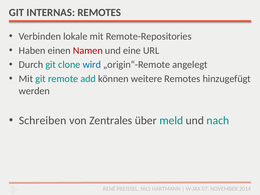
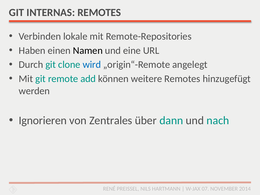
Namen colour: red -> black
Schreiben: Schreiben -> Ignorieren
meld: meld -> dann
